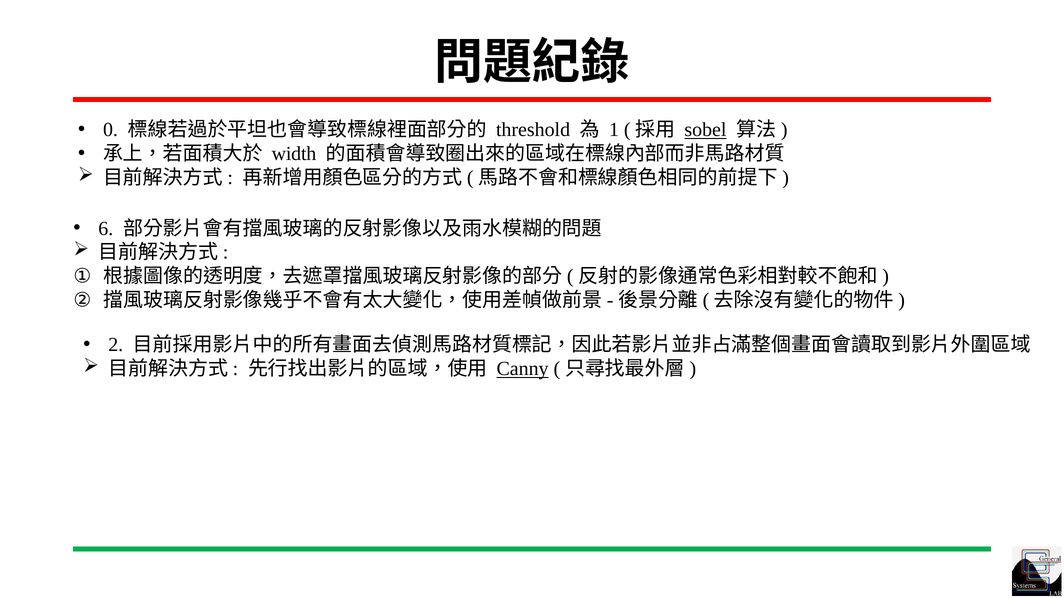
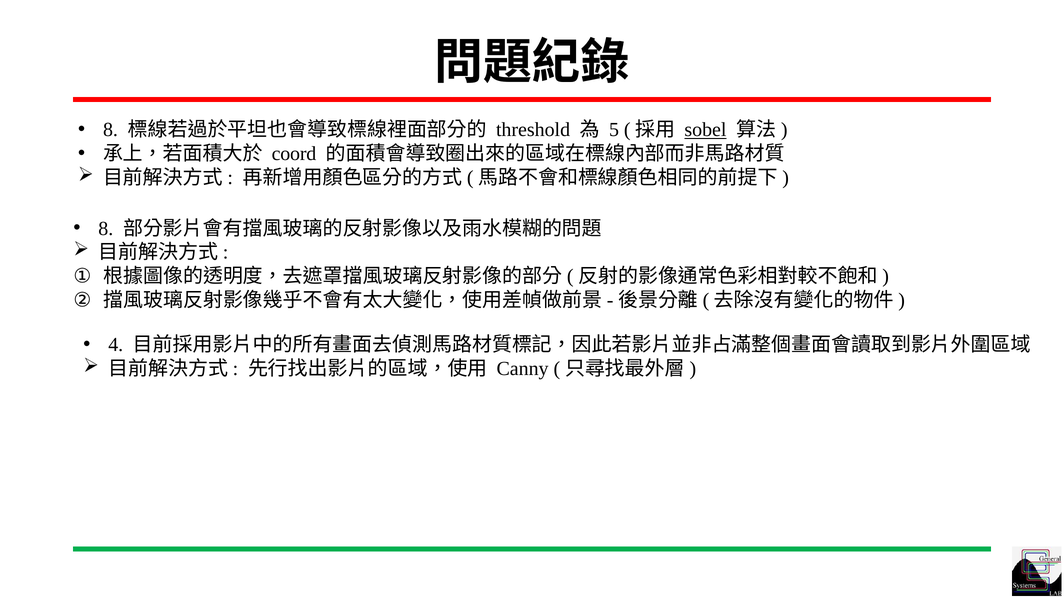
0 at (110, 130): 0 -> 8
1: 1 -> 5
width: width -> coord
6 at (106, 229): 6 -> 8
2: 2 -> 4
Canny underline: present -> none
